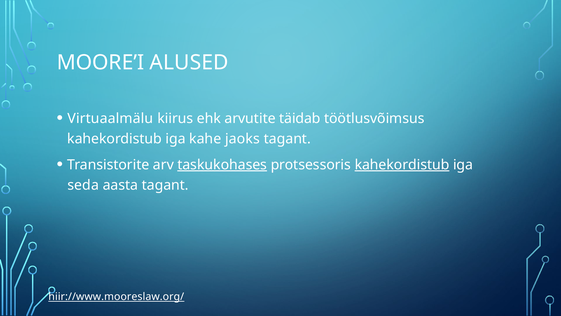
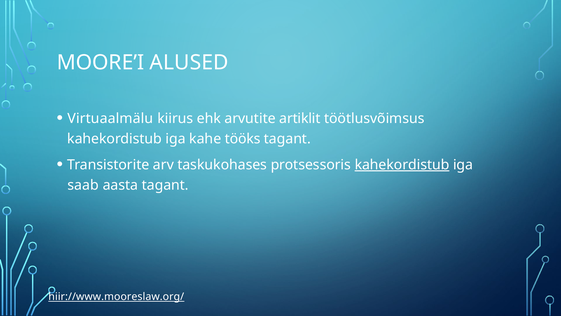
täidab: täidab -> artiklit
jaoks: jaoks -> tööks
taskukohases underline: present -> none
seda: seda -> saab
